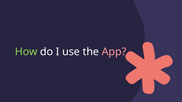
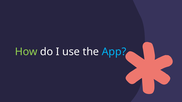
App colour: pink -> light blue
